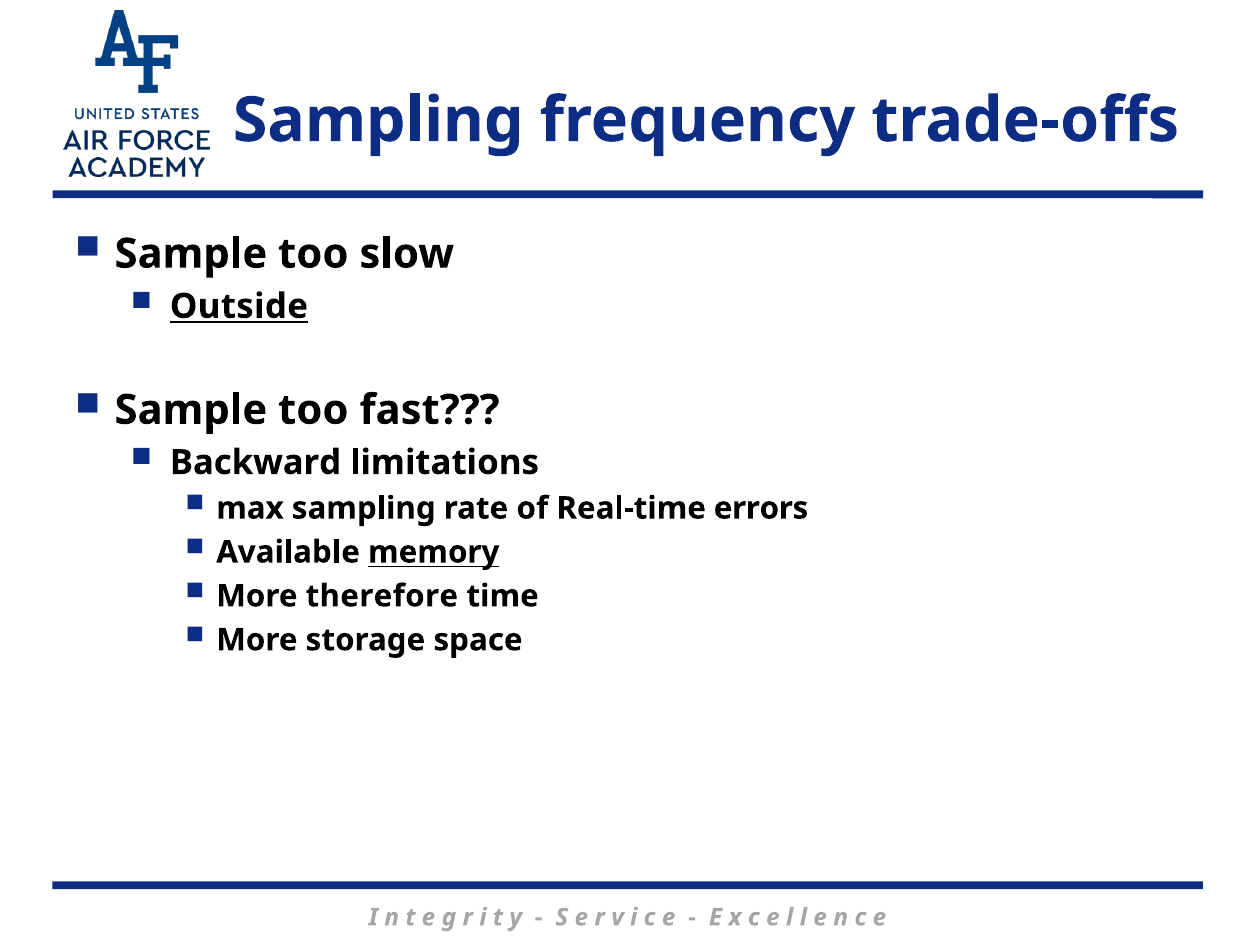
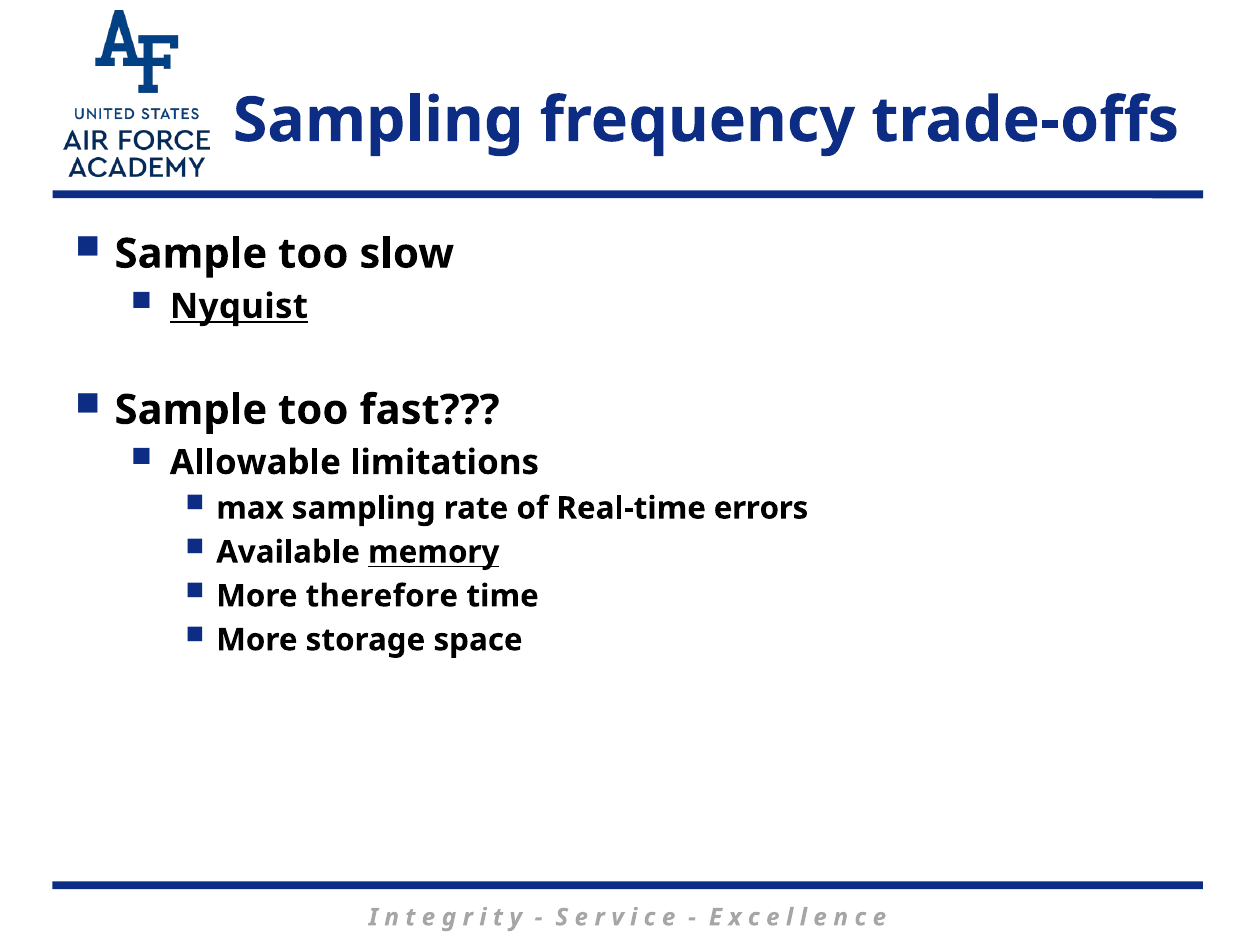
Outside: Outside -> Nyquist
Backward: Backward -> Allowable
